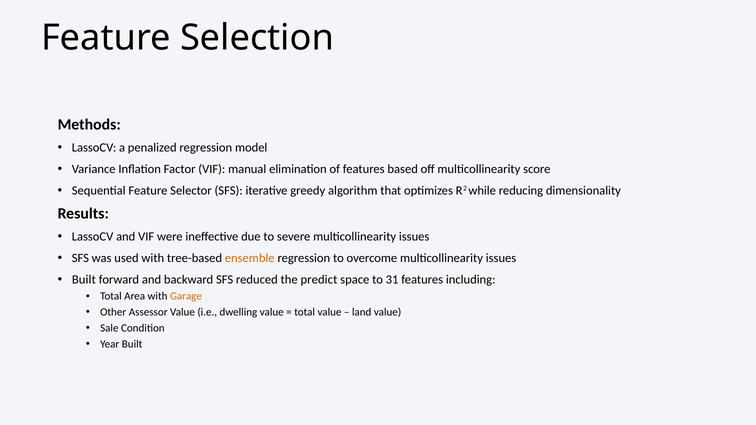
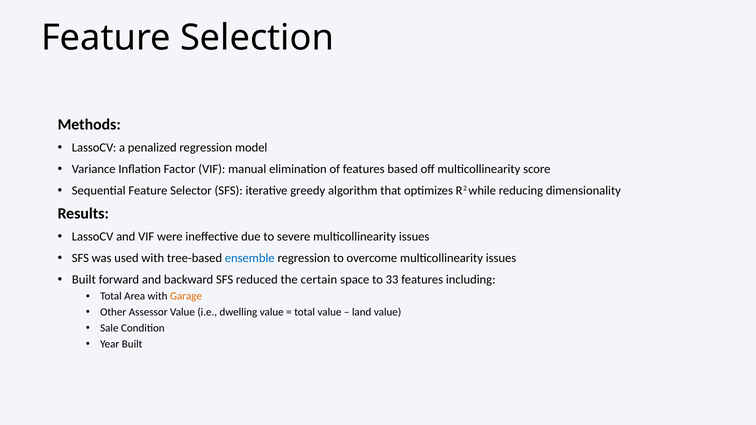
ensemble colour: orange -> blue
predict: predict -> certain
31: 31 -> 33
